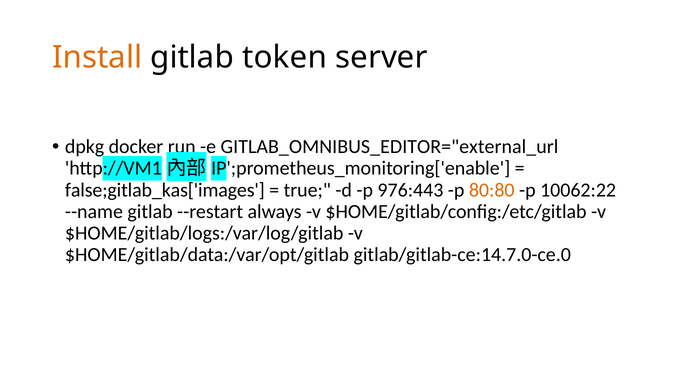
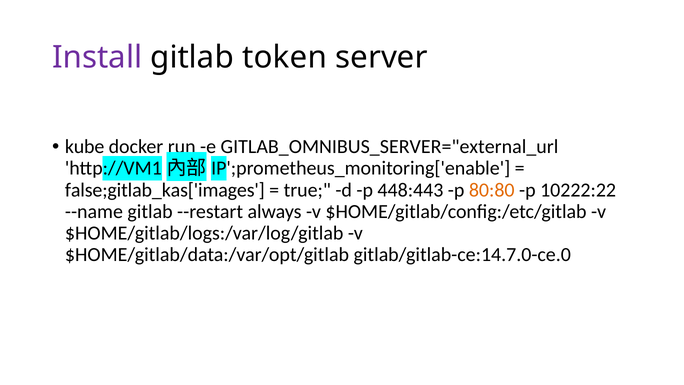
Install colour: orange -> purple
dpkg: dpkg -> kube
GITLAB_OMNIBUS_EDITOR="external_url: GITLAB_OMNIBUS_EDITOR="external_url -> GITLAB_OMNIBUS_SERVER="external_url
976:443: 976:443 -> 448:443
10062:22: 10062:22 -> 10222:22
